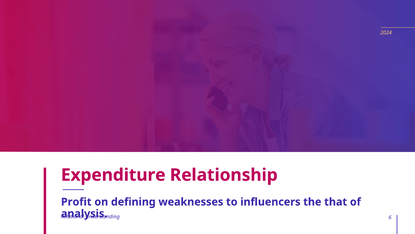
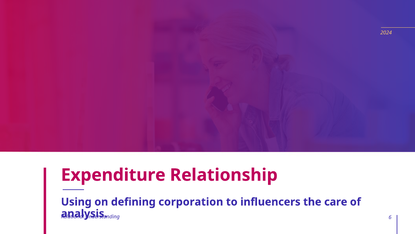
Profit: Profit -> Using
weaknesses: weaknesses -> corporation
that: that -> care
